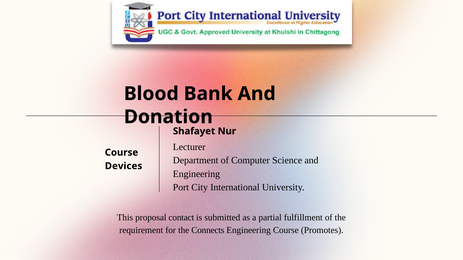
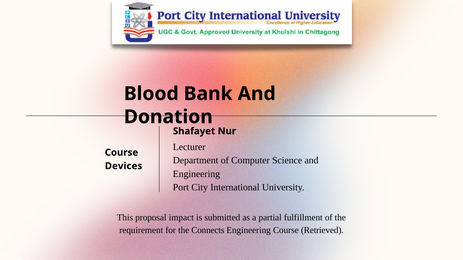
contact: contact -> impact
Promotes: Promotes -> Retrieved
